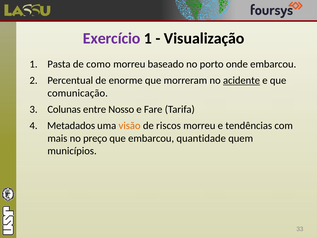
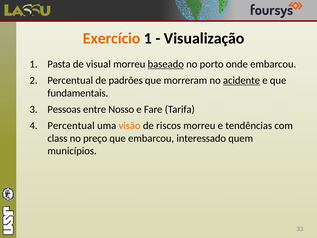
Exercício colour: purple -> orange
como: como -> visual
baseado underline: none -> present
enorme: enorme -> padrões
comunicação: comunicação -> fundamentais
Colunas: Colunas -> Pessoas
Metadados at (71, 125): Metadados -> Percentual
mais: mais -> class
quantidade: quantidade -> interessado
